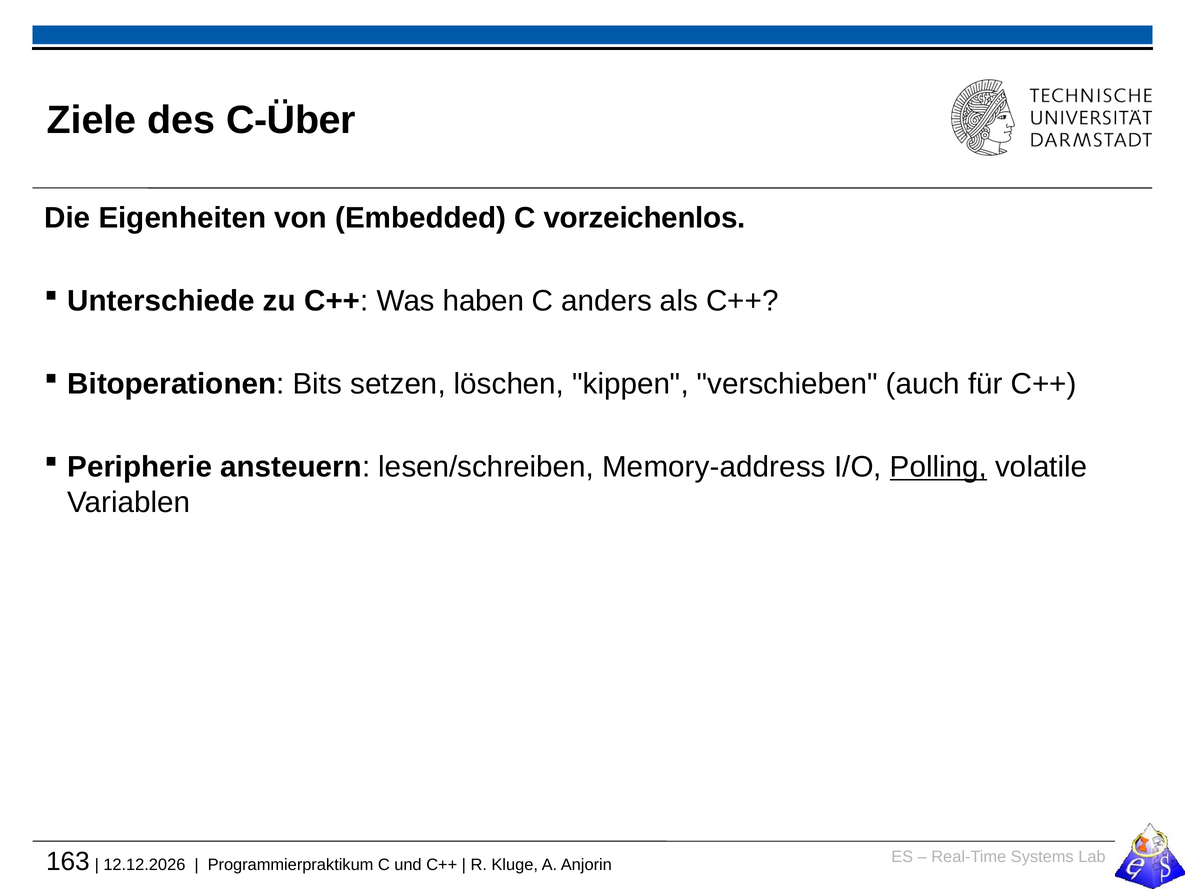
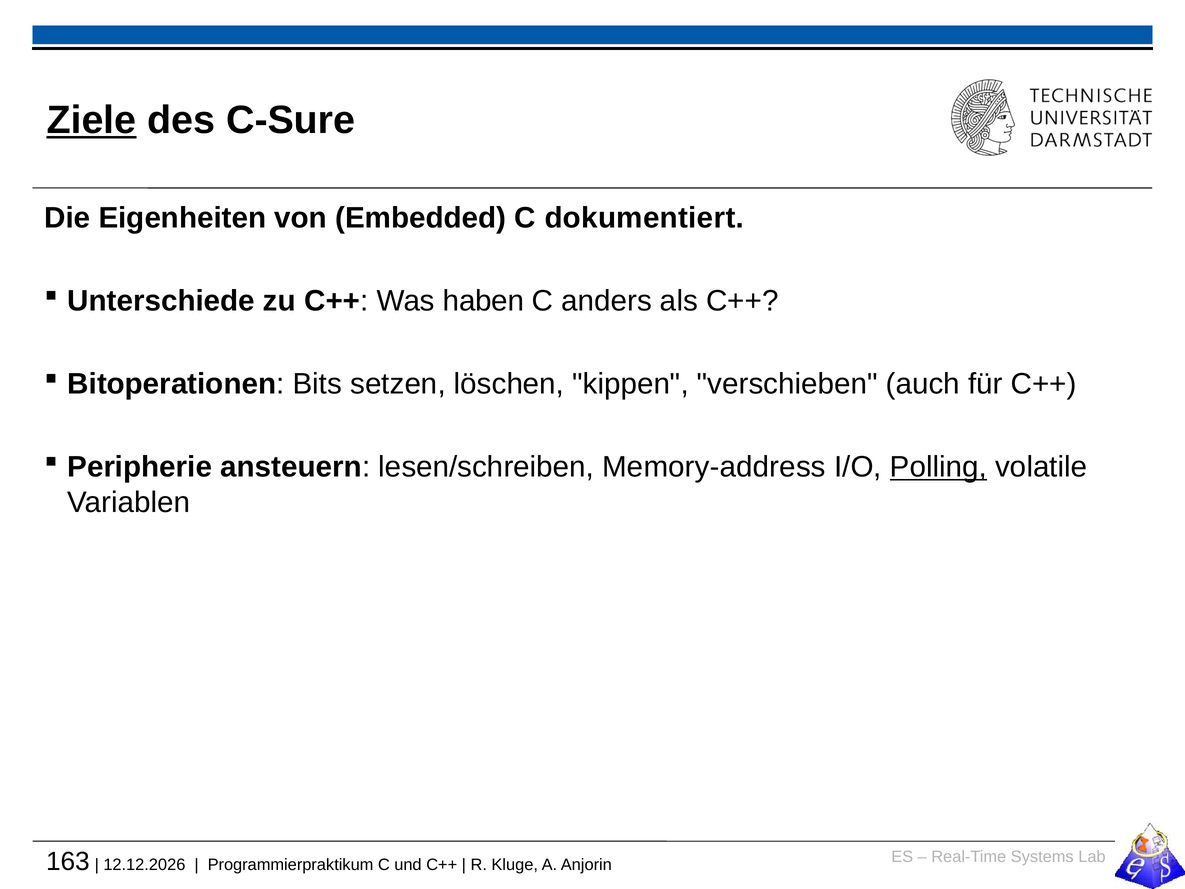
Ziele underline: none -> present
C-Über: C-Über -> C-Sure
vorzeichenlos: vorzeichenlos -> dokumentiert
